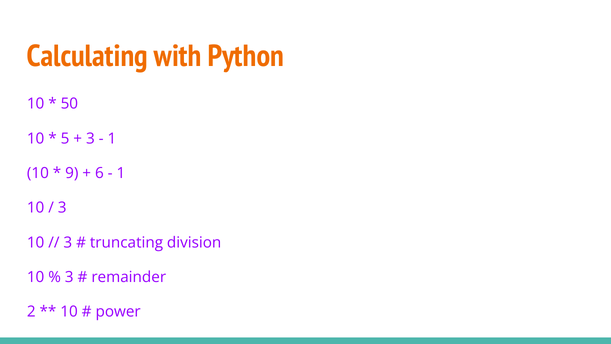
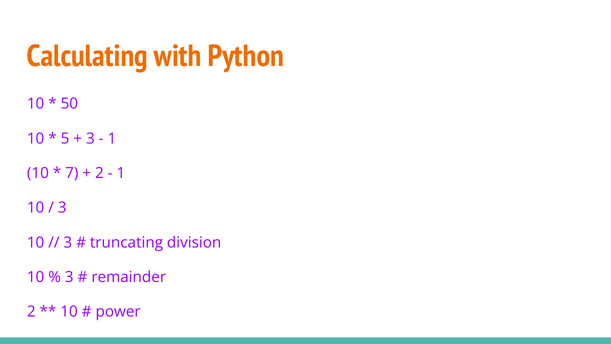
9: 9 -> 7
6 at (99, 173): 6 -> 2
